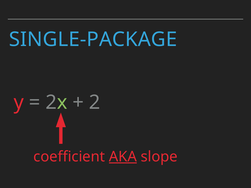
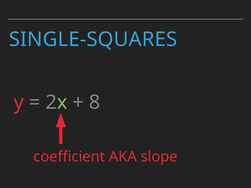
SINGLE-PACKAGE: SINGLE-PACKAGE -> SINGLE-SQUARES
2: 2 -> 8
AKA underline: present -> none
